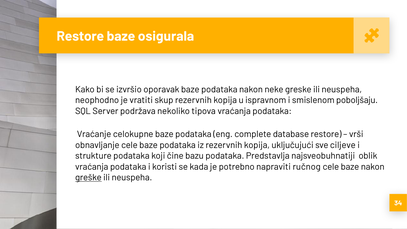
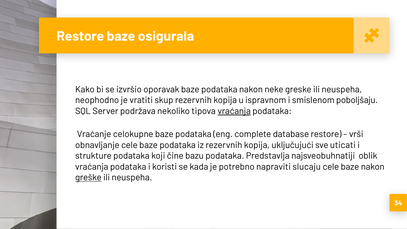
vraćanja at (234, 111) underline: none -> present
ciljeve: ciljeve -> uticati
ručnog: ručnog -> slucaju
